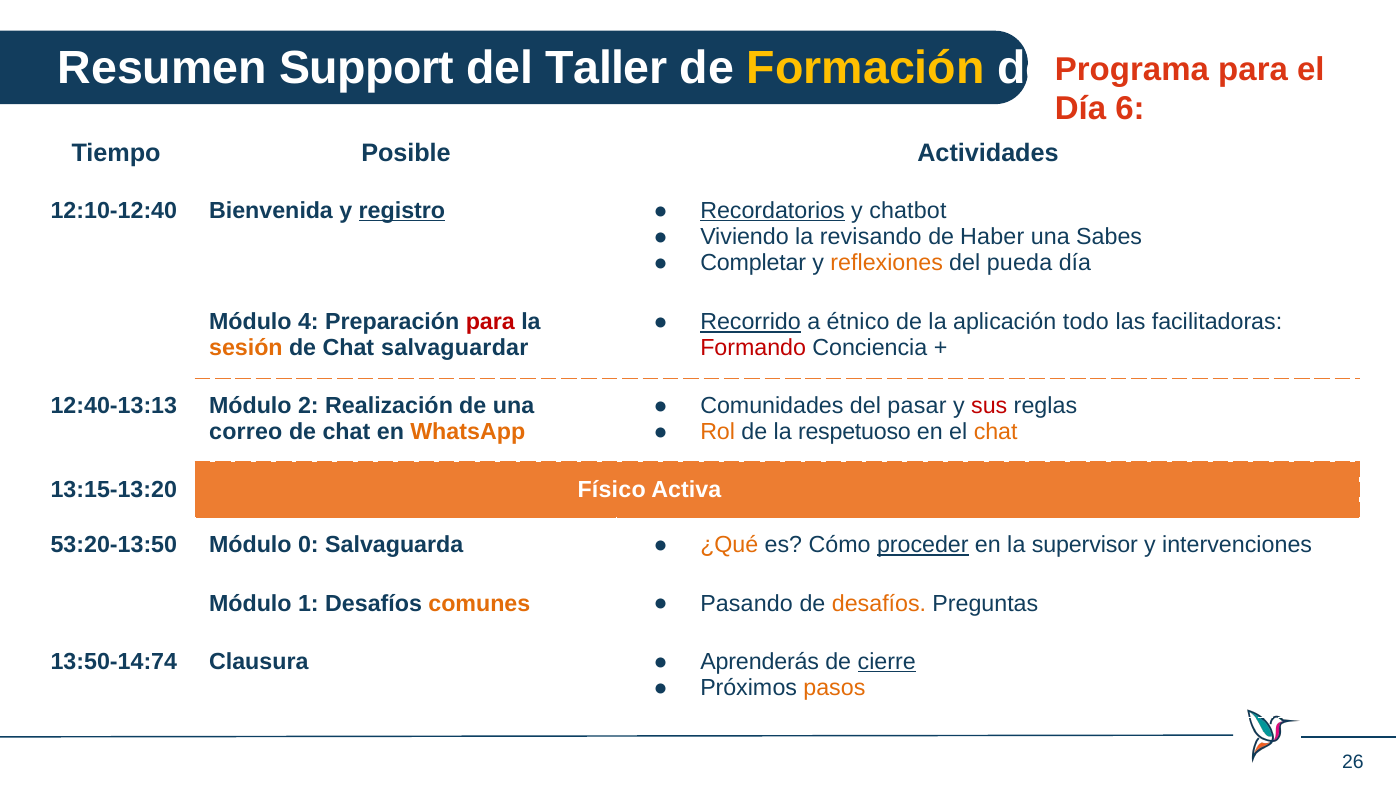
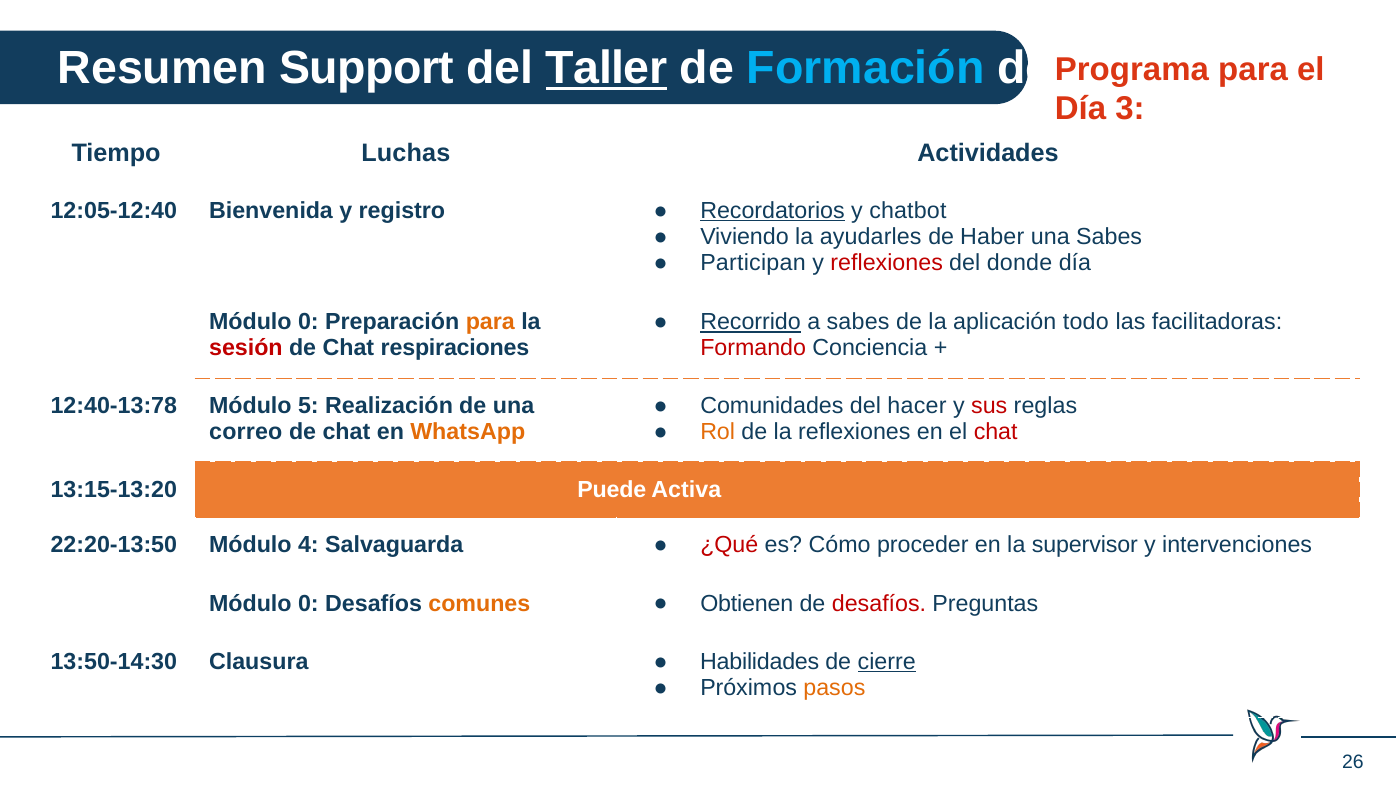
Taller underline: none -> present
Formación colour: yellow -> light blue
6: 6 -> 3
Posible: Posible -> Luchas
12:10-12:40: 12:10-12:40 -> 12:05-12:40
registro underline: present -> none
revisando: revisando -> ayudarles
Completar: Completar -> Participan
reflexiones at (887, 263) colour: orange -> red
pueda: pueda -> donde
a étnico: étnico -> sabes
4 at (308, 322): 4 -> 0
para at (490, 322) colour: red -> orange
sesión colour: orange -> red
salvaguardar: salvaguardar -> respiraciones
12:40-13:13: 12:40-13:13 -> 12:40-13:78
2: 2 -> 5
pasar: pasar -> hacer
la respetuoso: respetuoso -> reflexiones
chat at (996, 432) colour: orange -> red
Físico: Físico -> Puede
53:20-13:50: 53:20-13:50 -> 22:20-13:50
0: 0 -> 4
¿Qué colour: orange -> red
proceder underline: present -> none
1 at (308, 604): 1 -> 0
Pasando: Pasando -> Obtienen
desafíos at (879, 604) colour: orange -> red
13:50-14:74: 13:50-14:74 -> 13:50-14:30
Aprenderás: Aprenderás -> Habilidades
